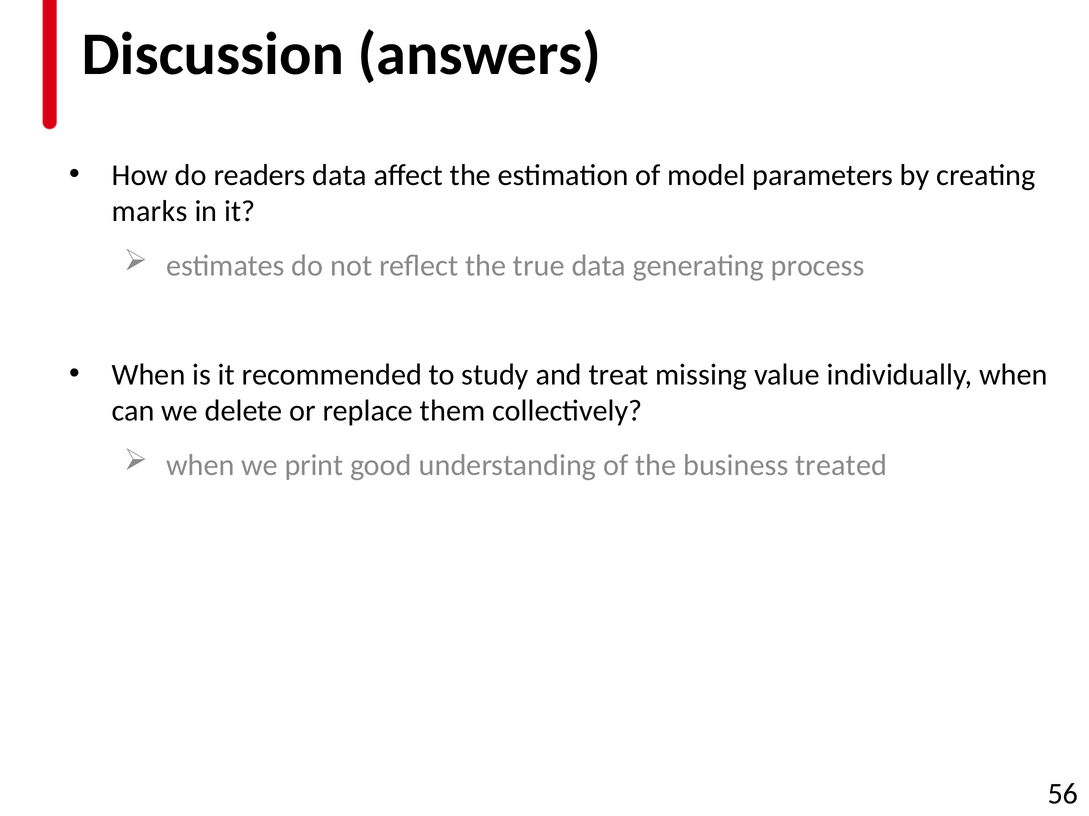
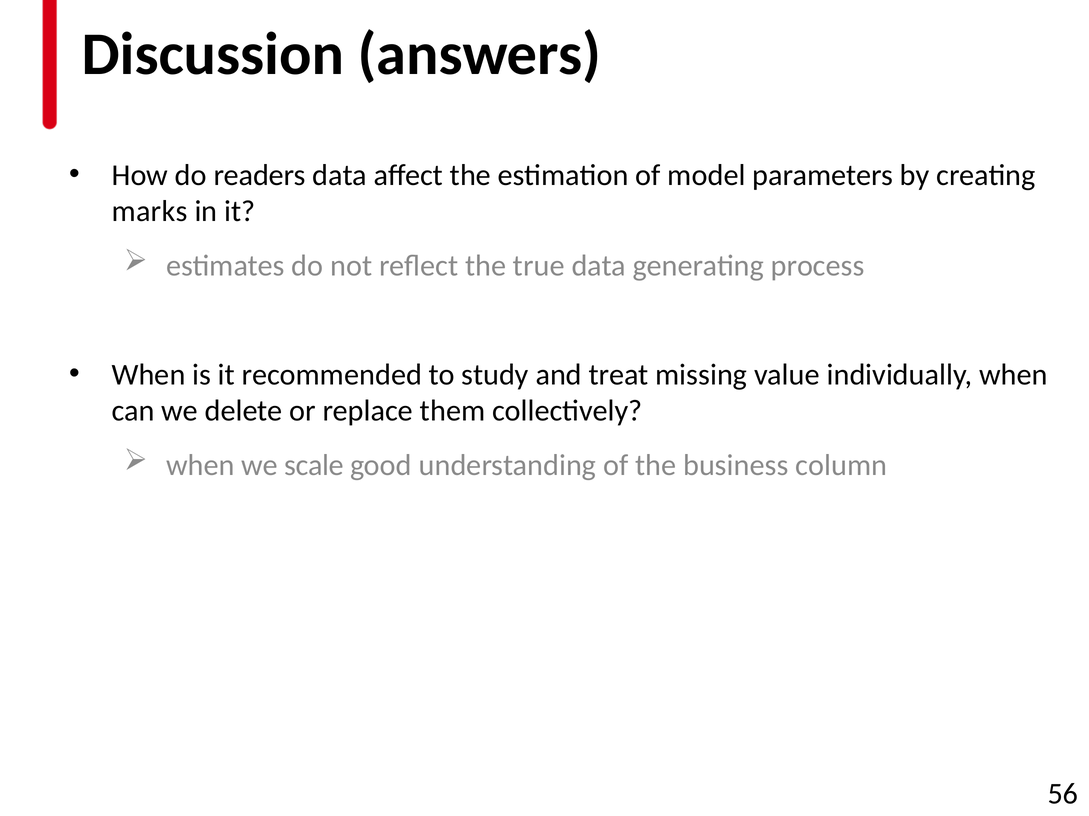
print: print -> scale
treated: treated -> column
